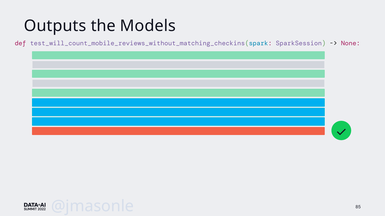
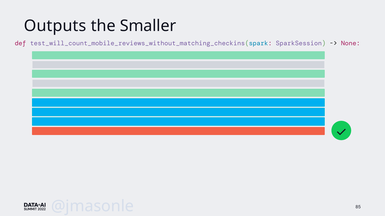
Models: Models -> Smaller
